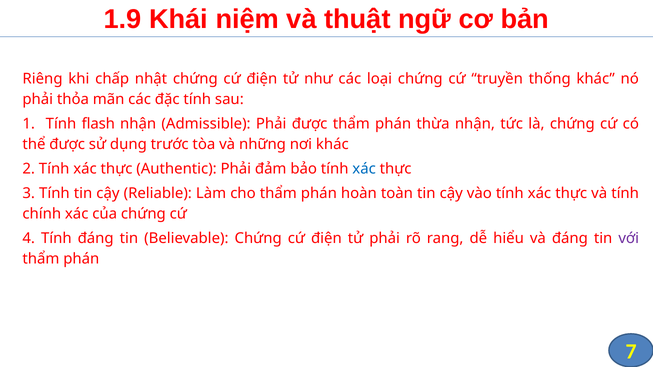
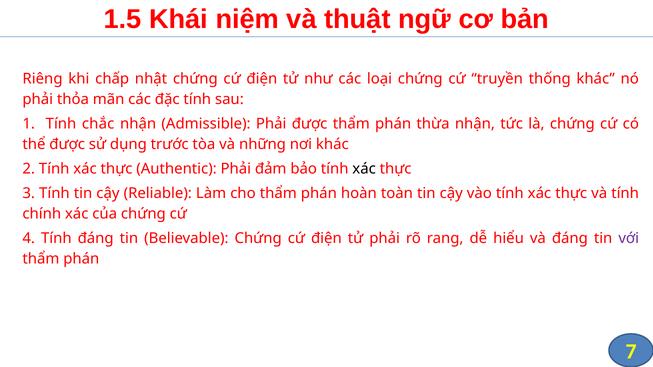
1.9: 1.9 -> 1.5
flash: flash -> chắc
xác at (364, 169) colour: blue -> black
